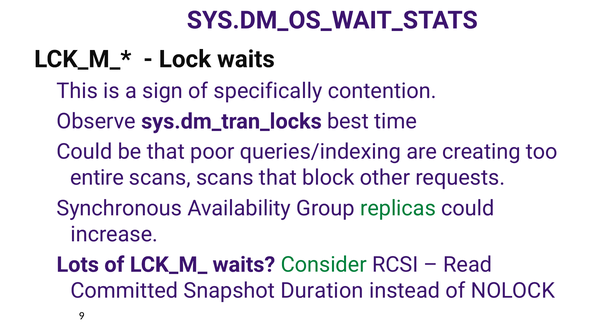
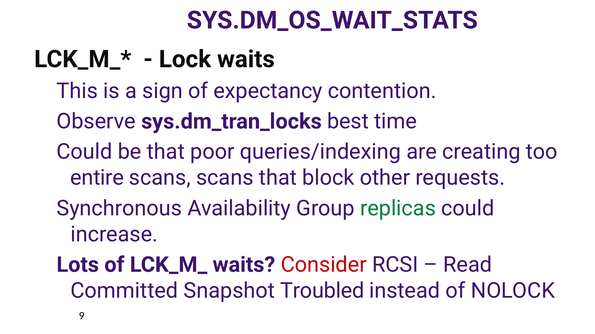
specifically: specifically -> expectancy
Consider colour: green -> red
Duration: Duration -> Troubled
